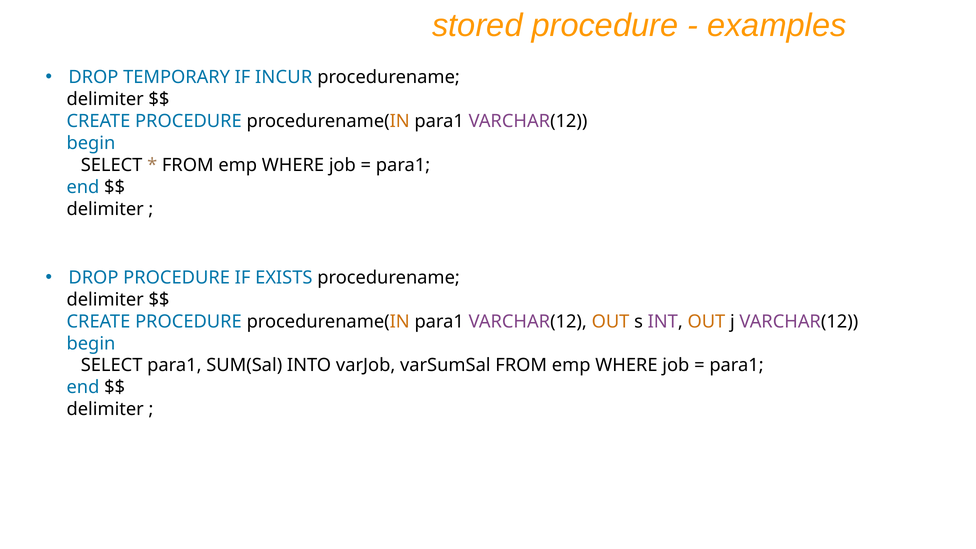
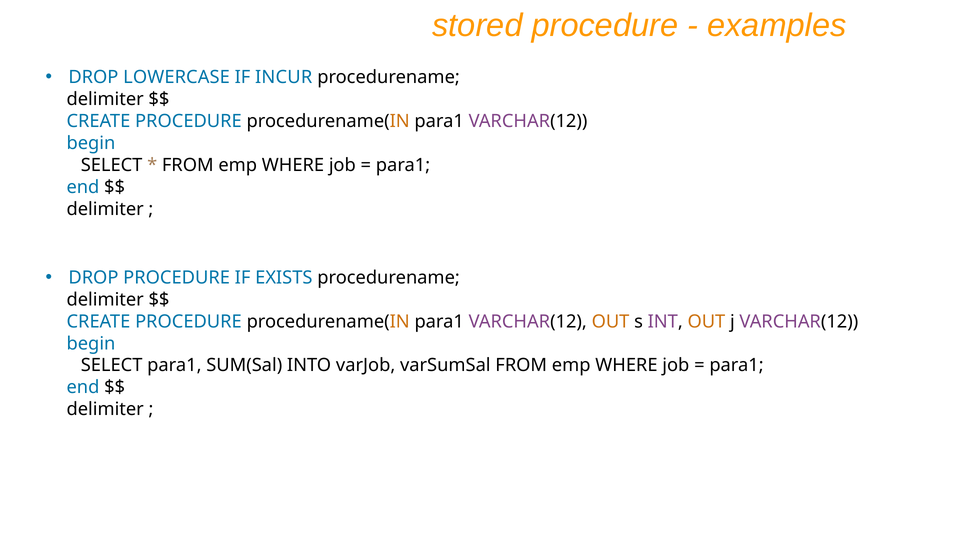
TEMPORARY: TEMPORARY -> LOWERCASE
